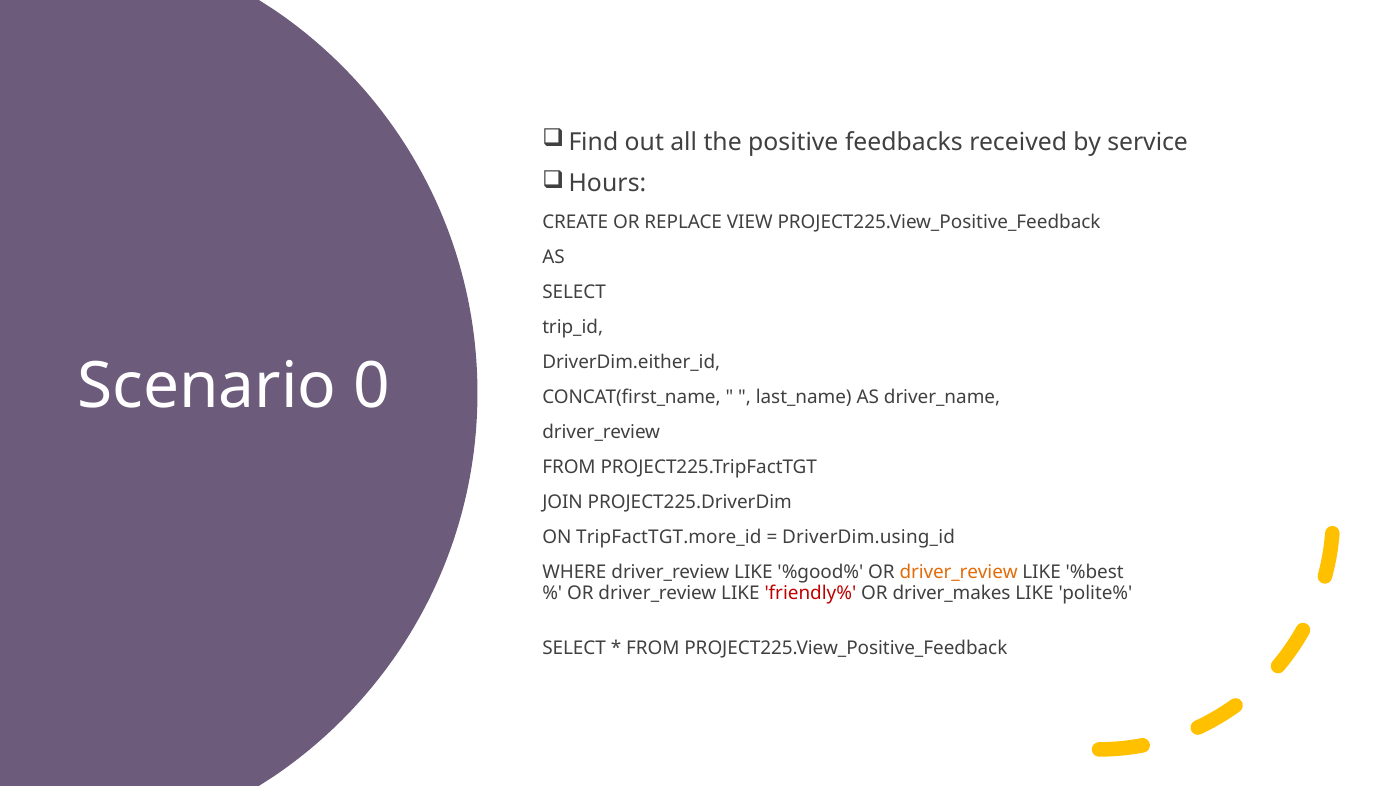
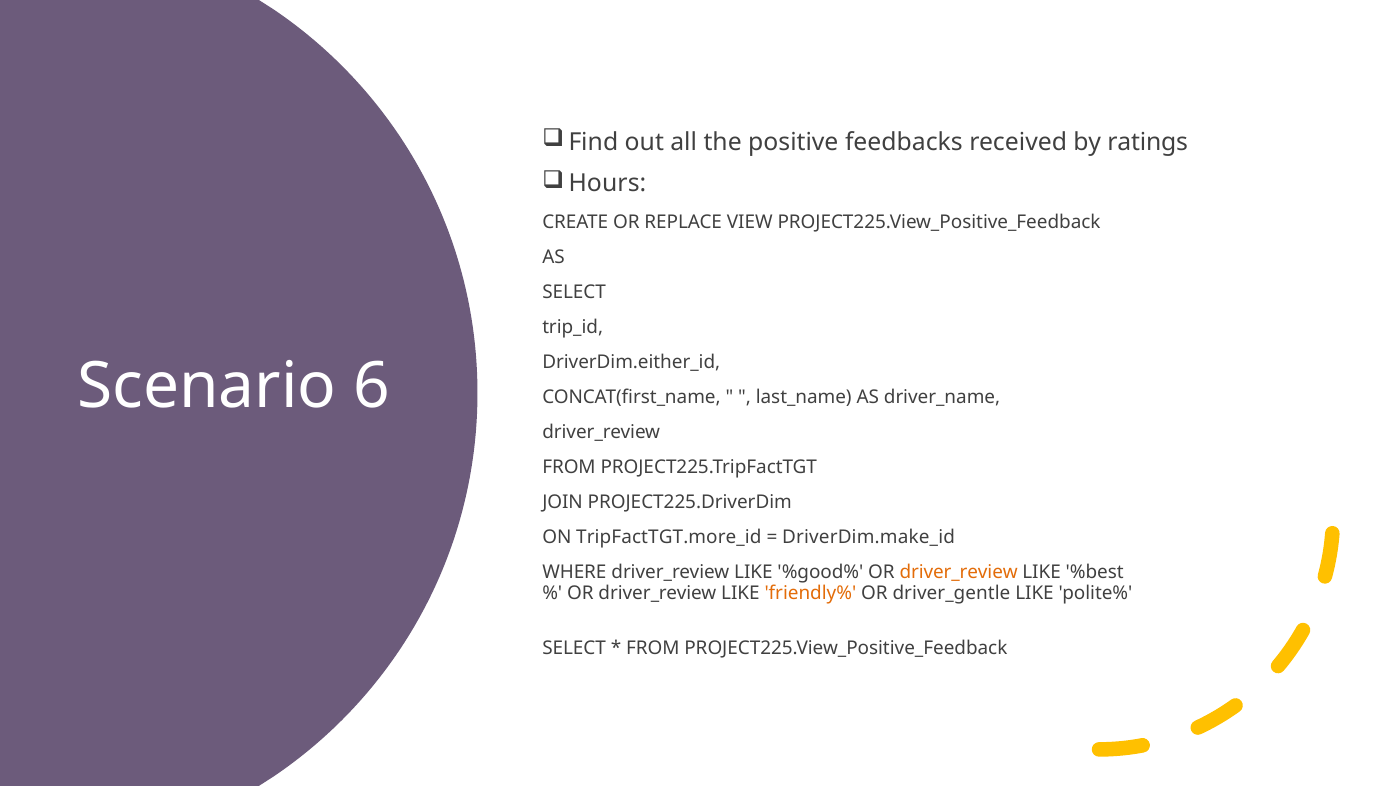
service: service -> ratings
0: 0 -> 6
DriverDim.using_id: DriverDim.using_id -> DriverDim.make_id
friendly% colour: red -> orange
driver_makes: driver_makes -> driver_gentle
